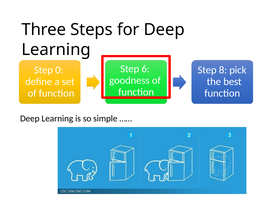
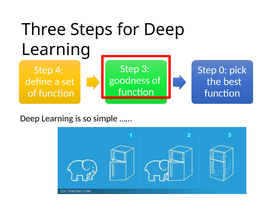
6: 6 -> 3
0: 0 -> 4
8: 8 -> 0
